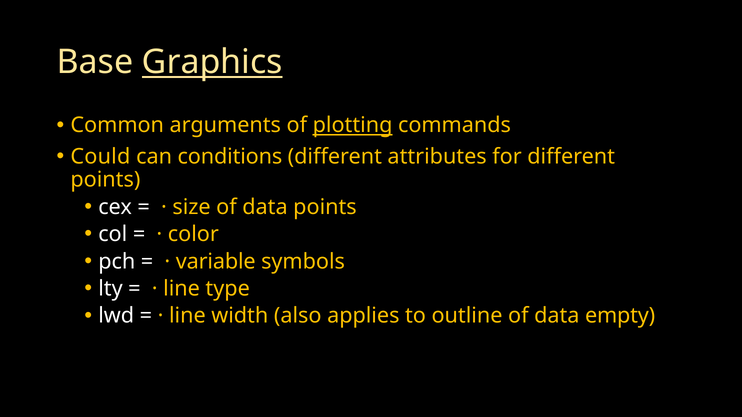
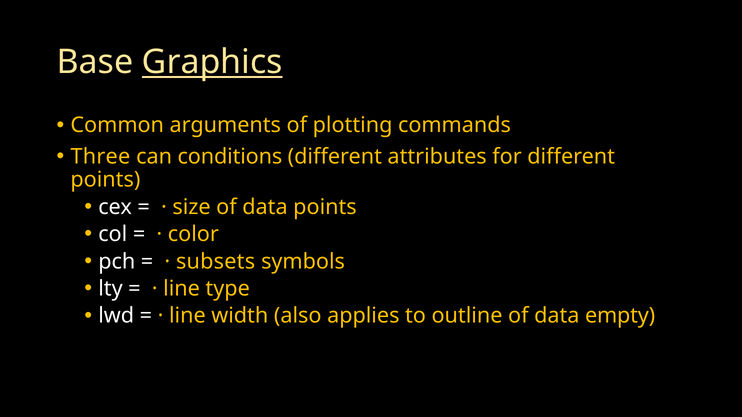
plotting underline: present -> none
Could: Could -> Three
variable: variable -> subsets
